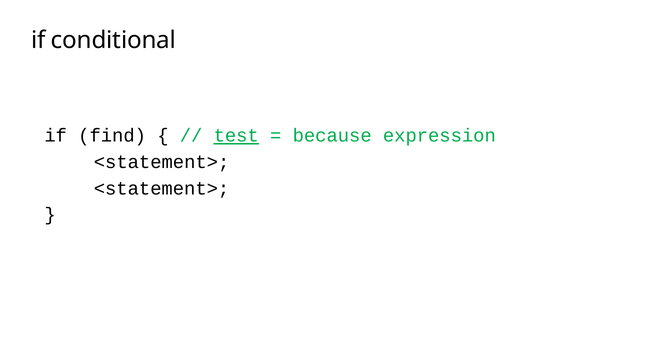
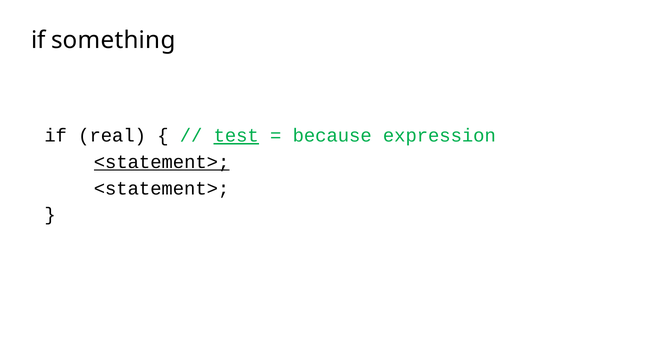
conditional: conditional -> something
find: find -> real
<statement> at (162, 162) underline: none -> present
